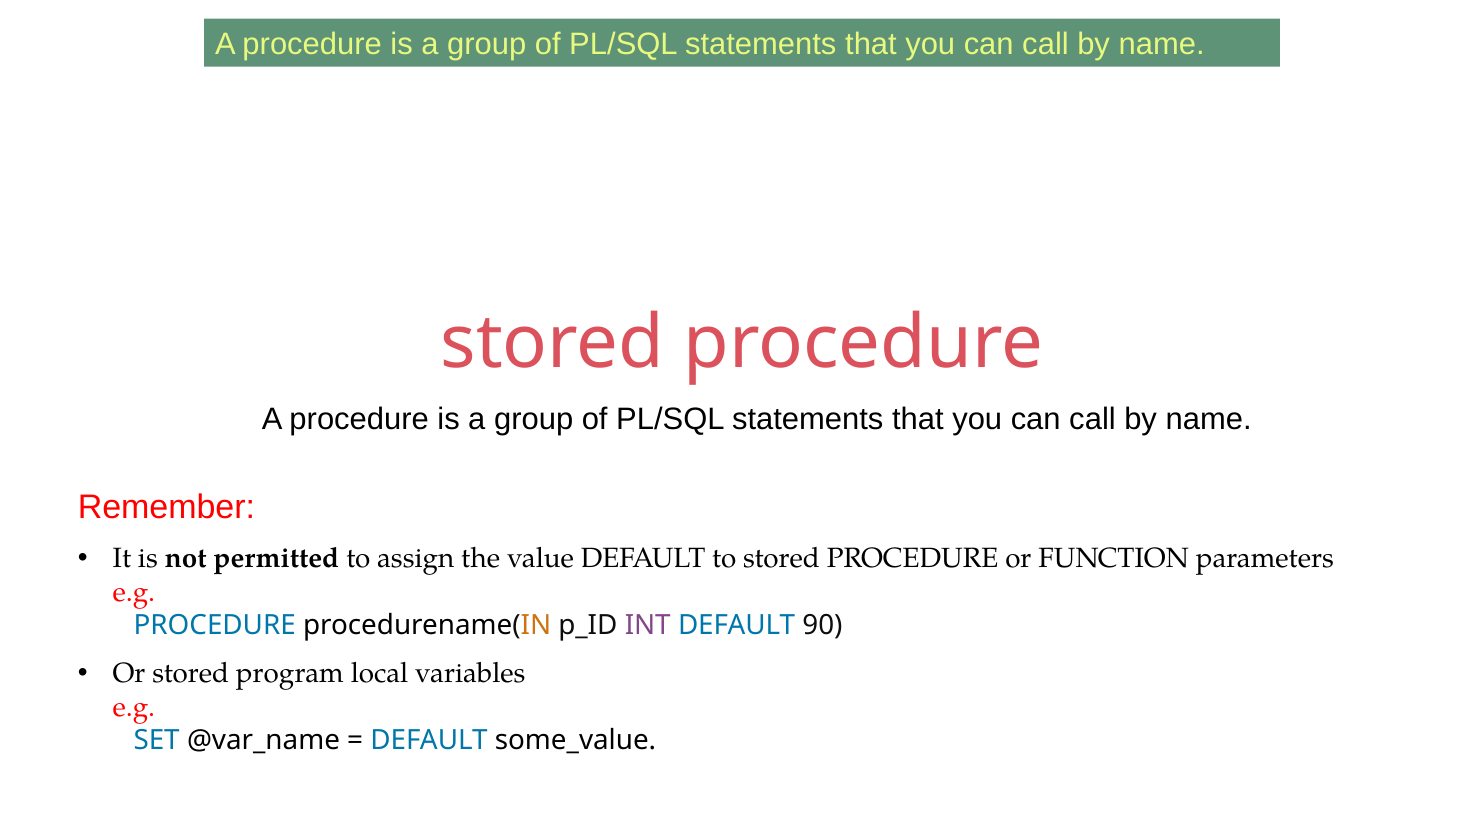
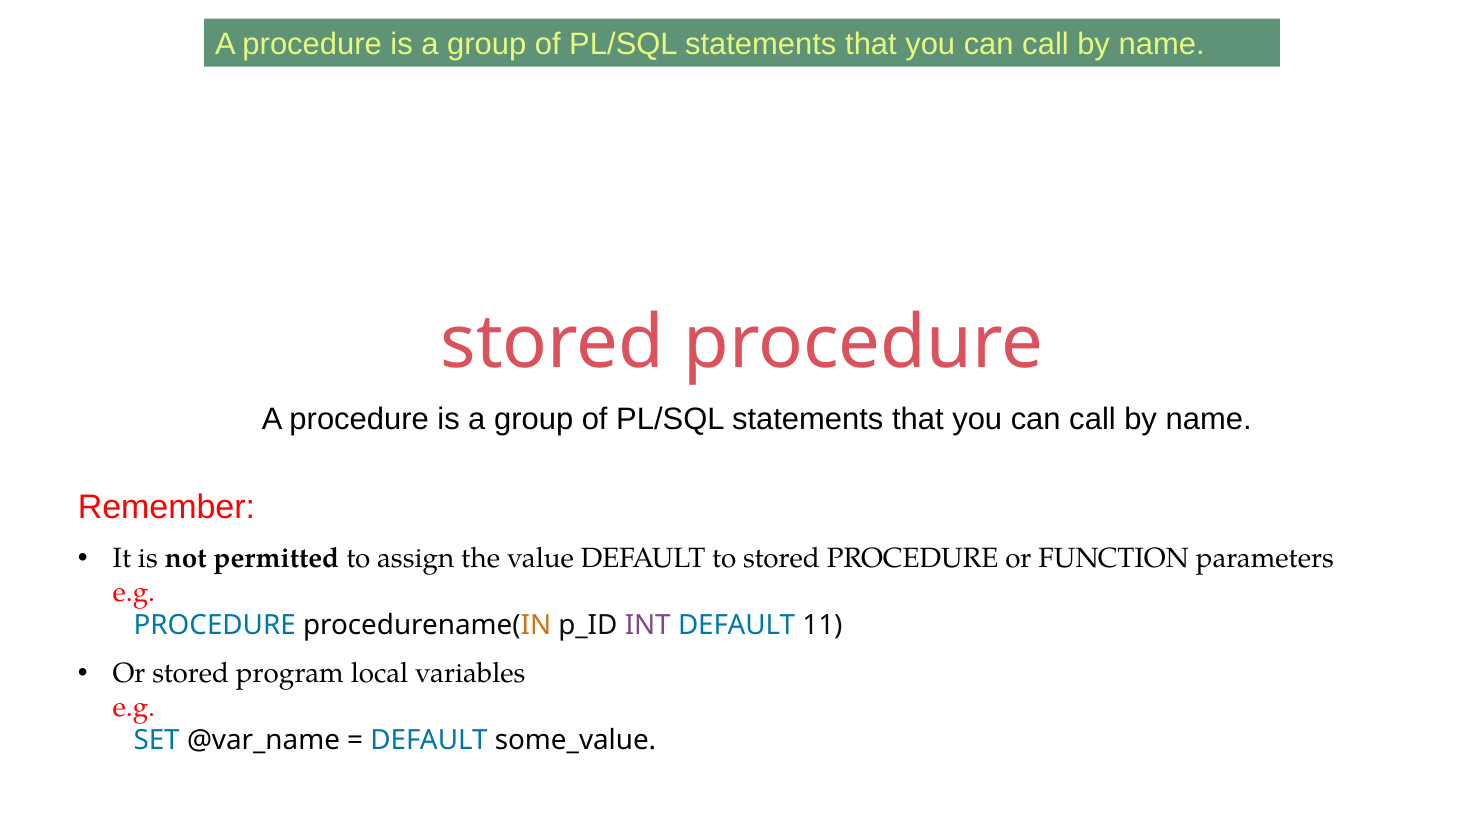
90: 90 -> 11
